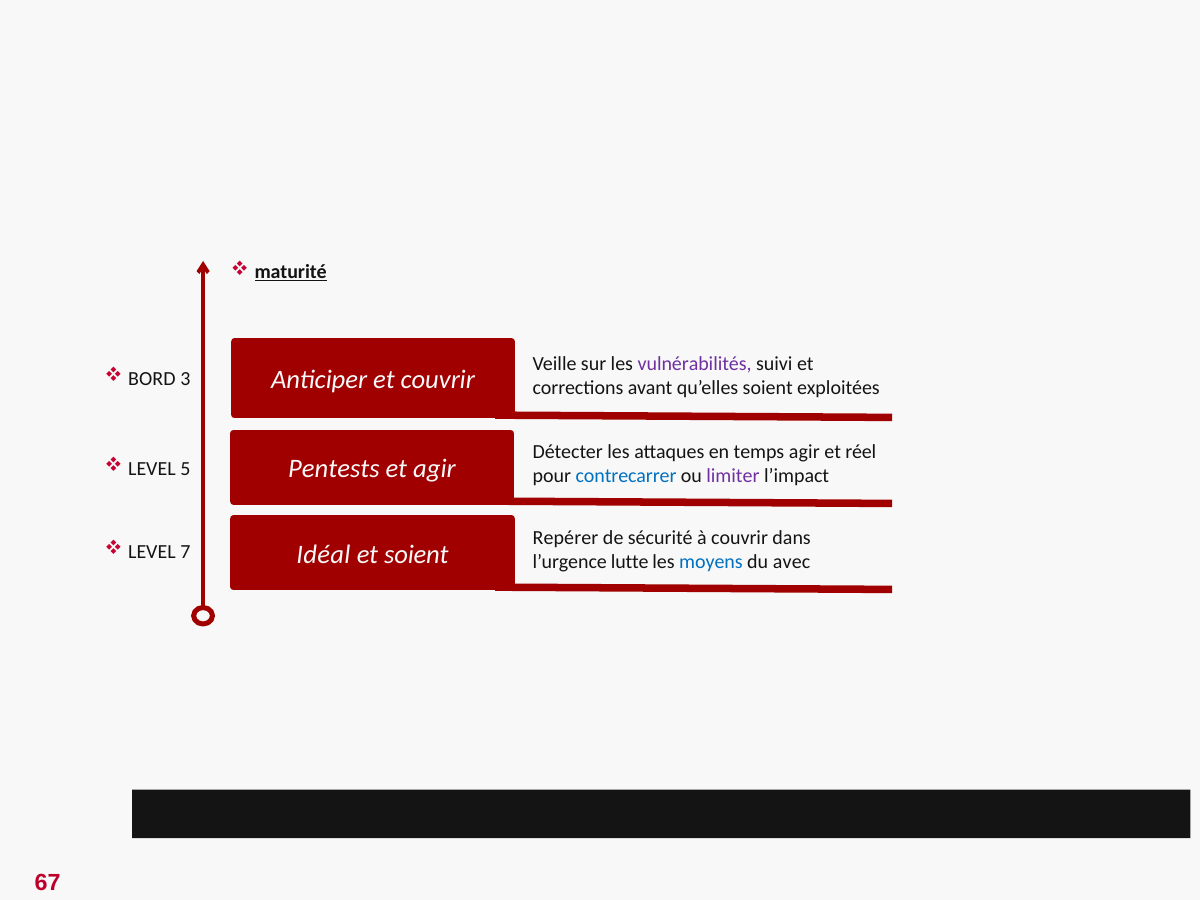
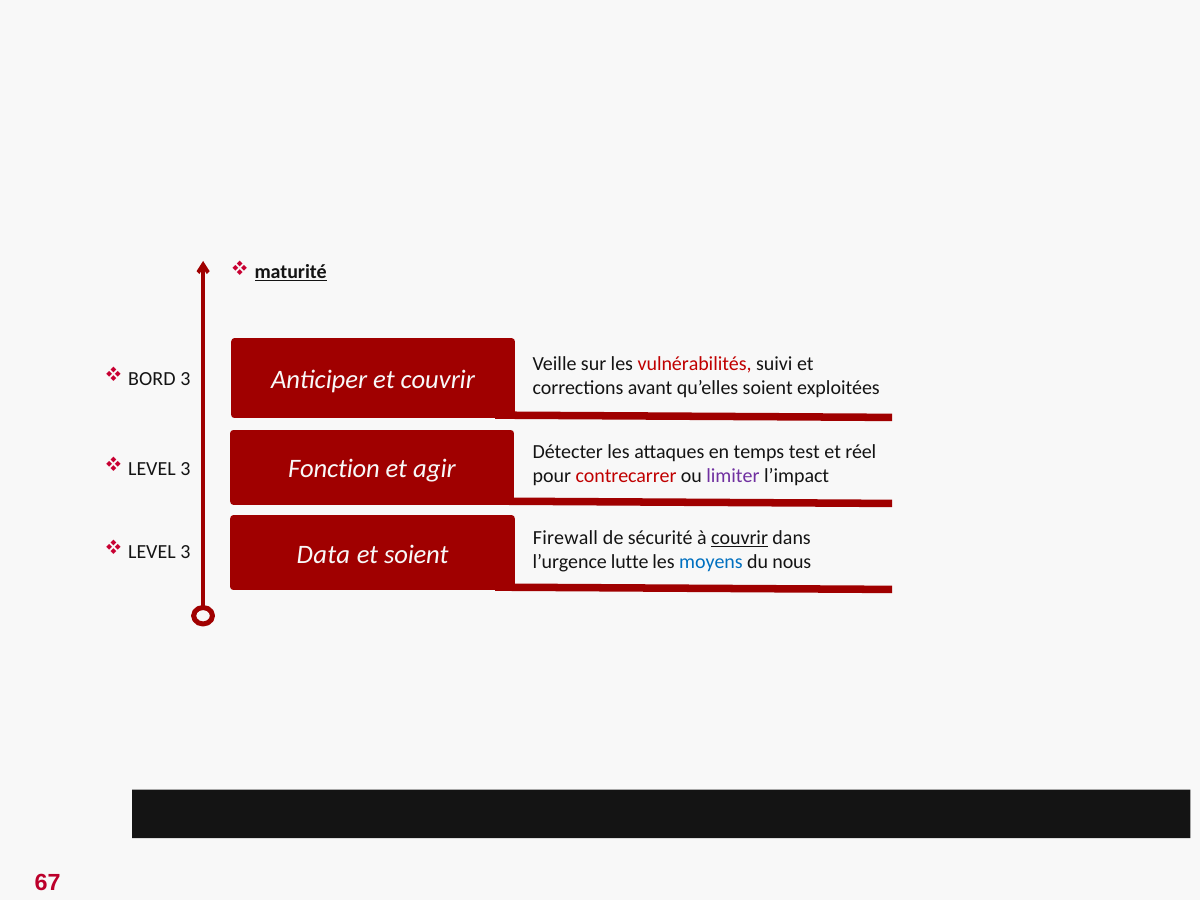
vulnérabilités colour: purple -> red
temps agir: agir -> test
5 at (185, 469): 5 -> 3
Pentests: Pentests -> Fonction
contrecarrer colour: blue -> red
Repérer: Repérer -> Firewall
couvrir at (740, 538) underline: none -> present
7 at (185, 551): 7 -> 3
Idéal: Idéal -> Data
avec: avec -> nous
